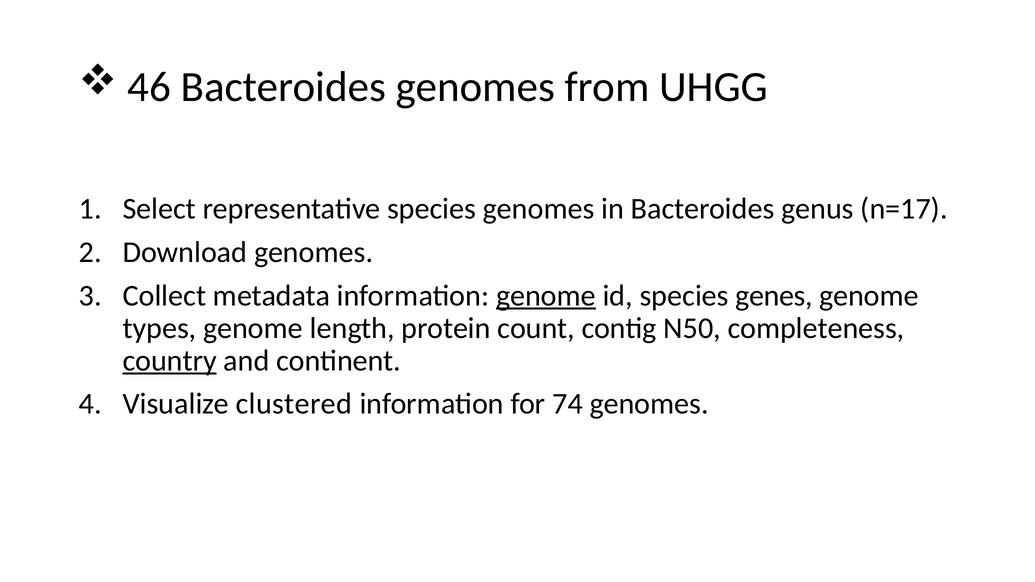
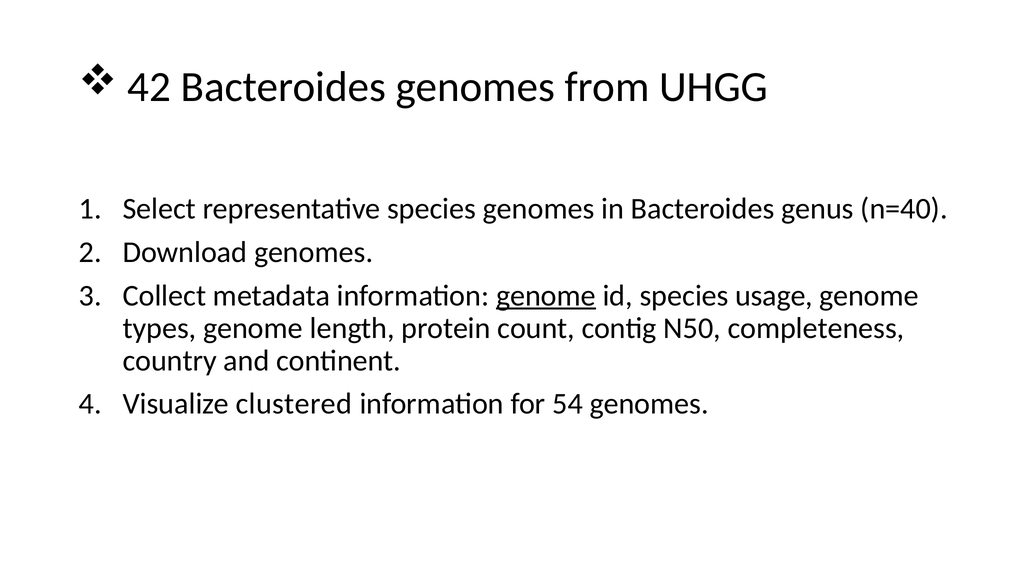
46: 46 -> 42
n=17: n=17 -> n=40
genes: genes -> usage
country underline: present -> none
74: 74 -> 54
